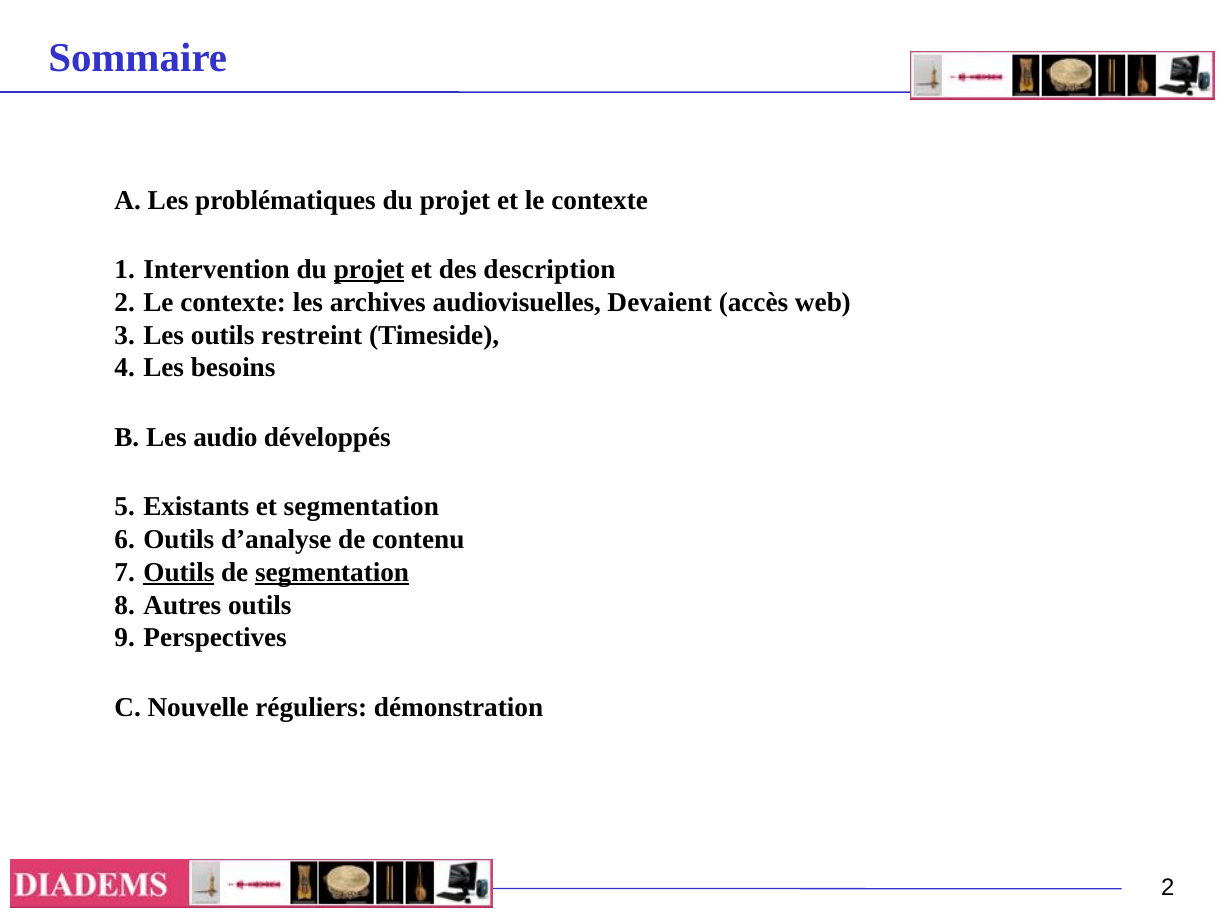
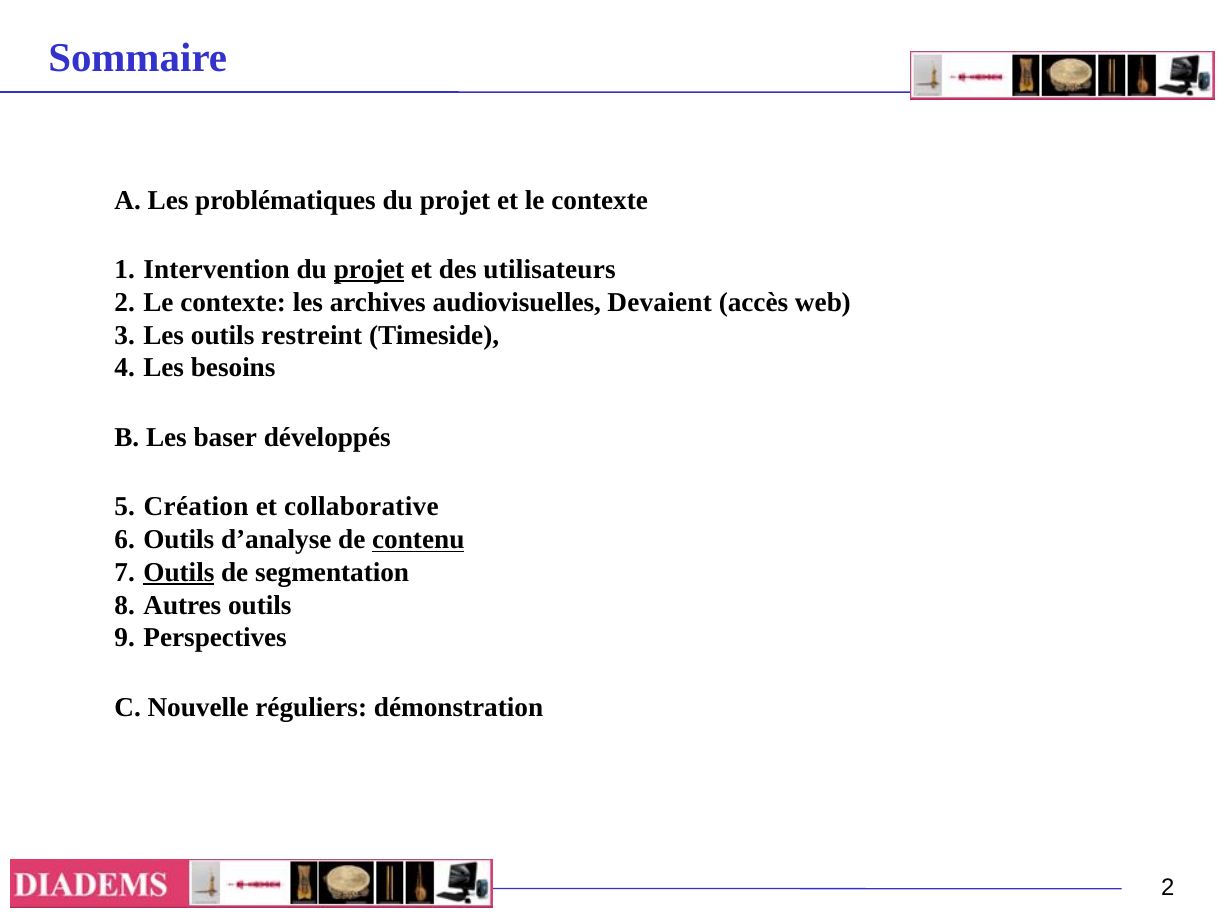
description: description -> utilisateurs
audio: audio -> baser
Existants: Existants -> Création
et segmentation: segmentation -> collaborative
contenu underline: none -> present
segmentation at (332, 572) underline: present -> none
